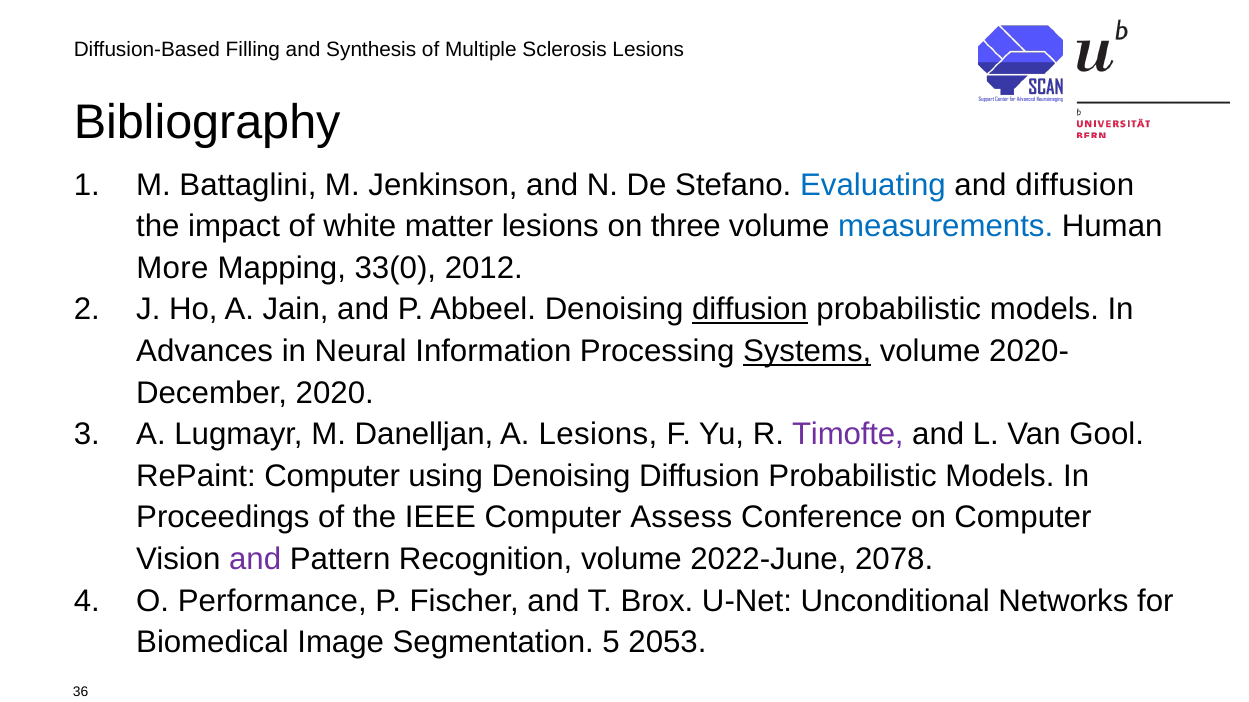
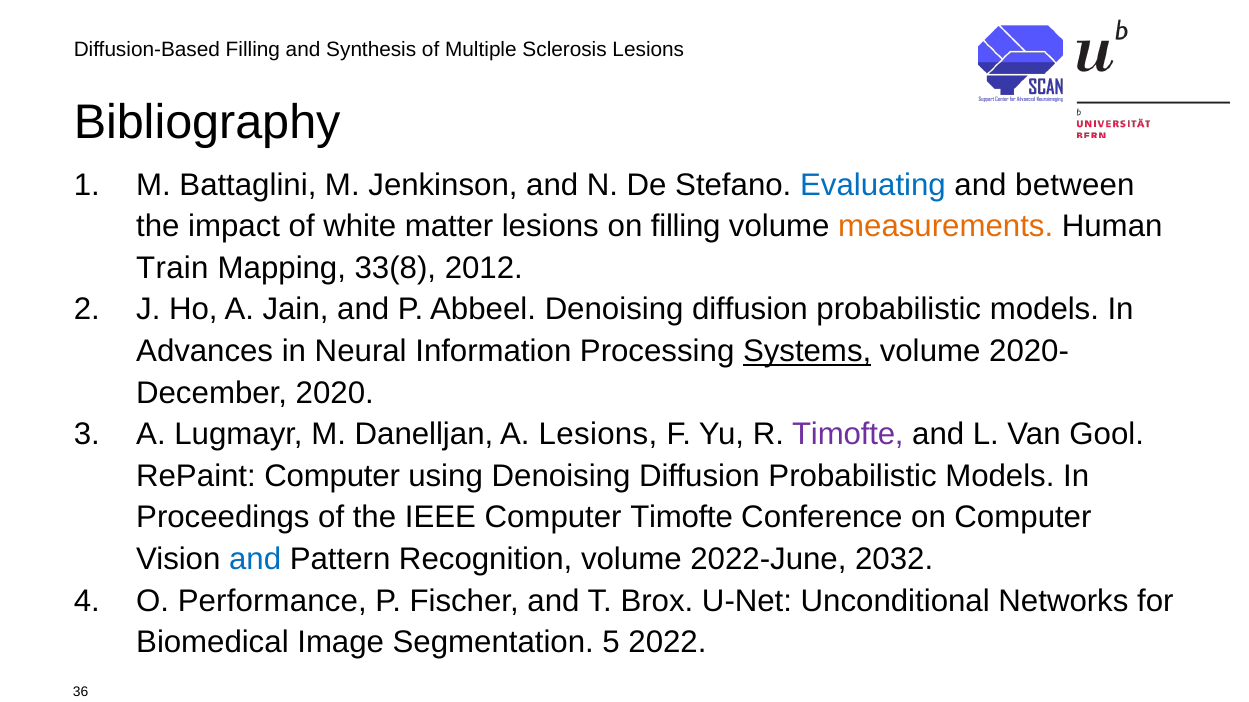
and diffusion: diffusion -> between
on three: three -> filling
measurements colour: blue -> orange
More: More -> Train
33(0: 33(0 -> 33(8
diffusion at (750, 310) underline: present -> none
Computer Assess: Assess -> Timofte
and at (255, 560) colour: purple -> blue
2078: 2078 -> 2032
2053: 2053 -> 2022
